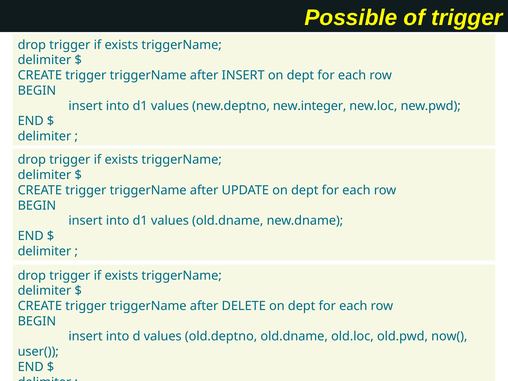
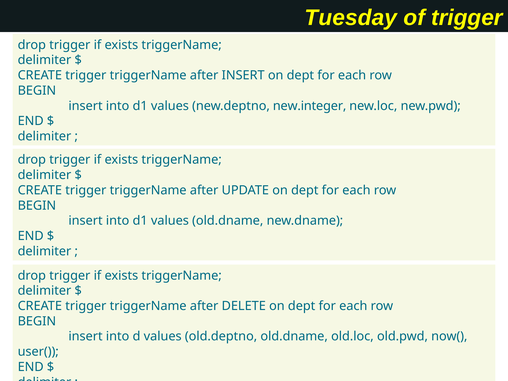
Possible: Possible -> Tuesday
